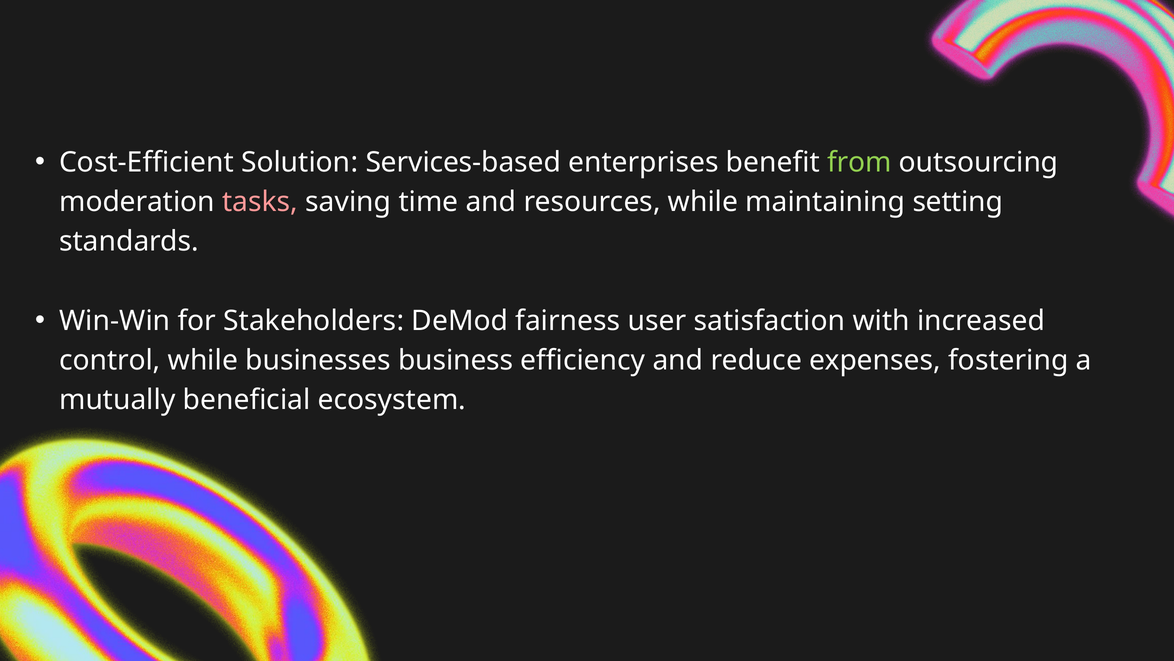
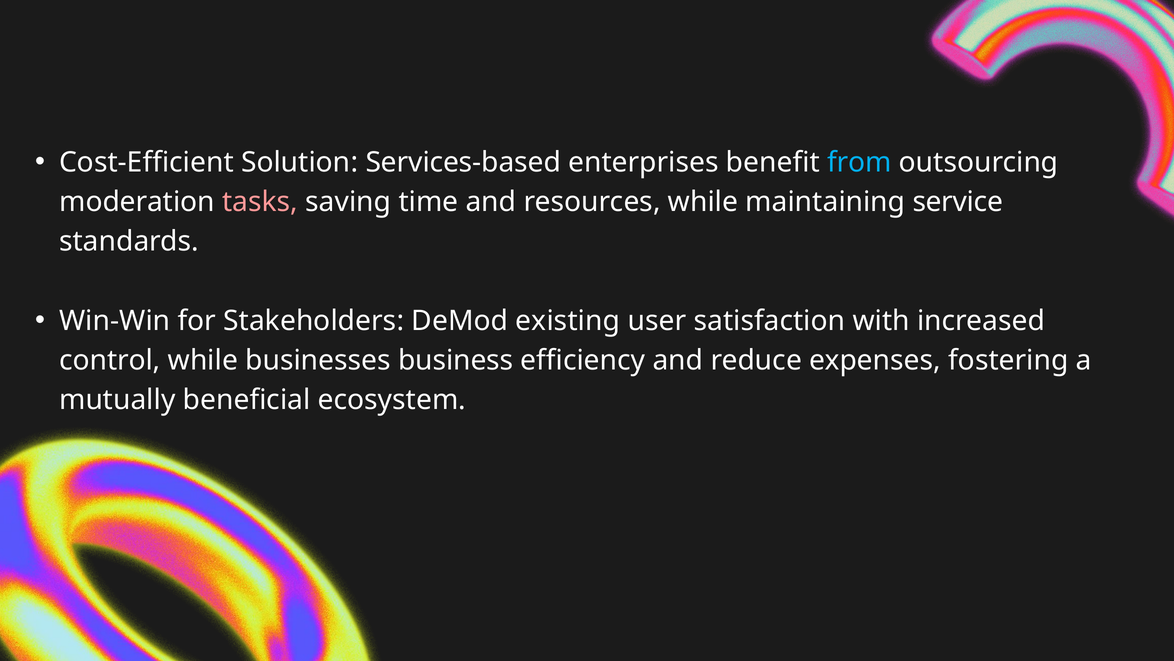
from colour: light green -> light blue
setting: setting -> service
fairness: fairness -> existing
